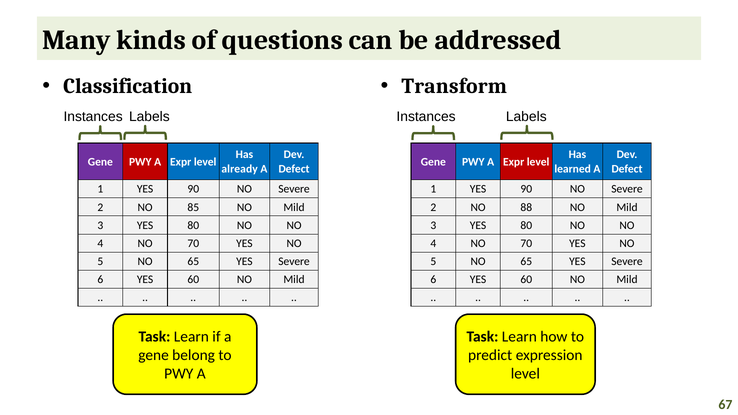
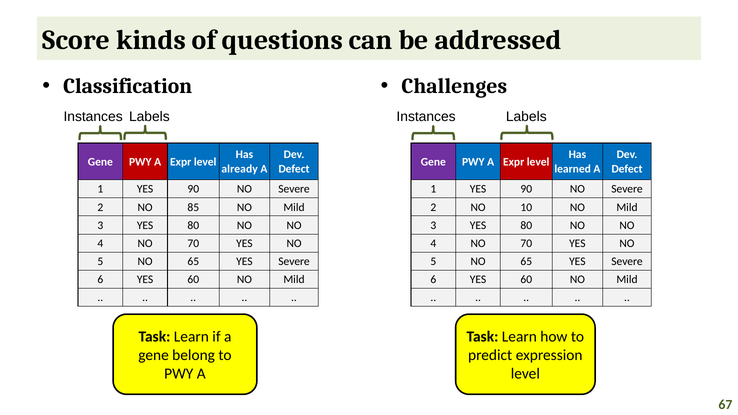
Many: Many -> Score
Transform: Transform -> Challenges
88: 88 -> 10
